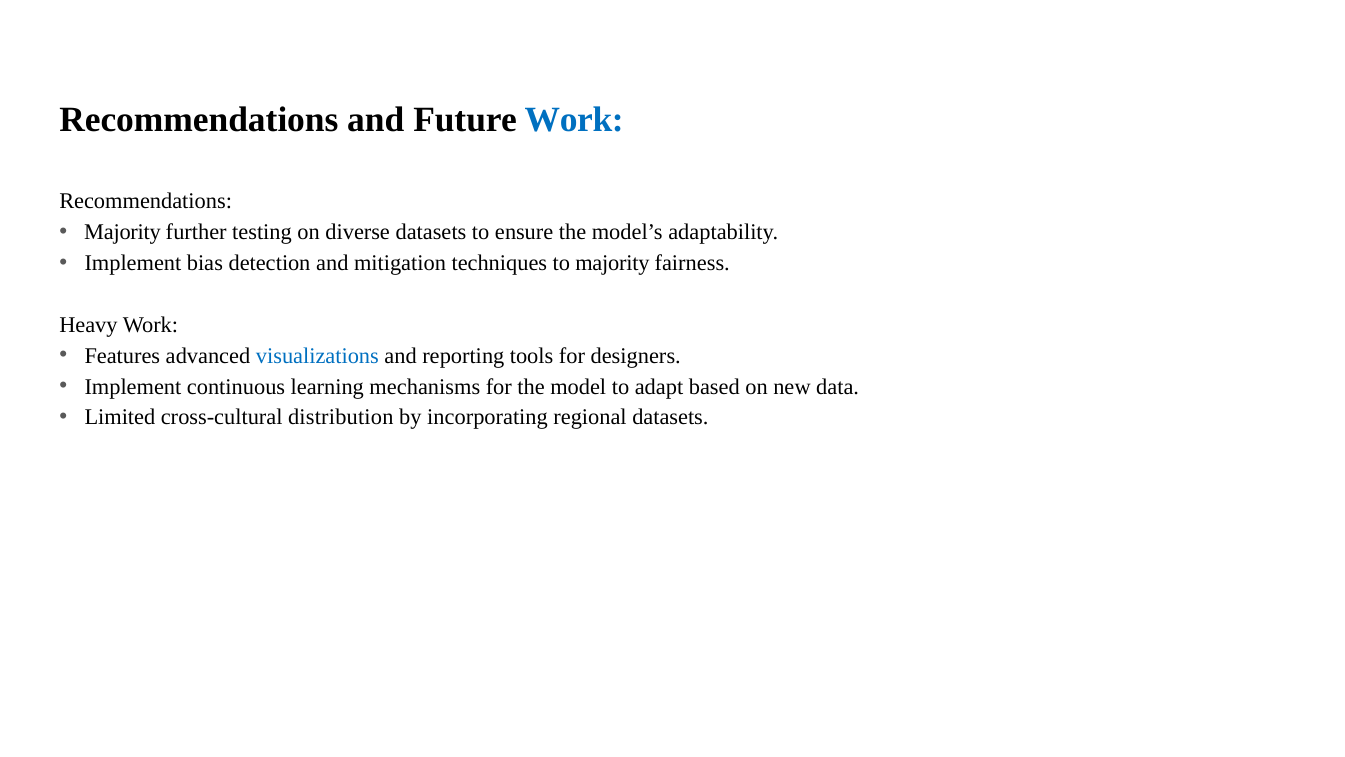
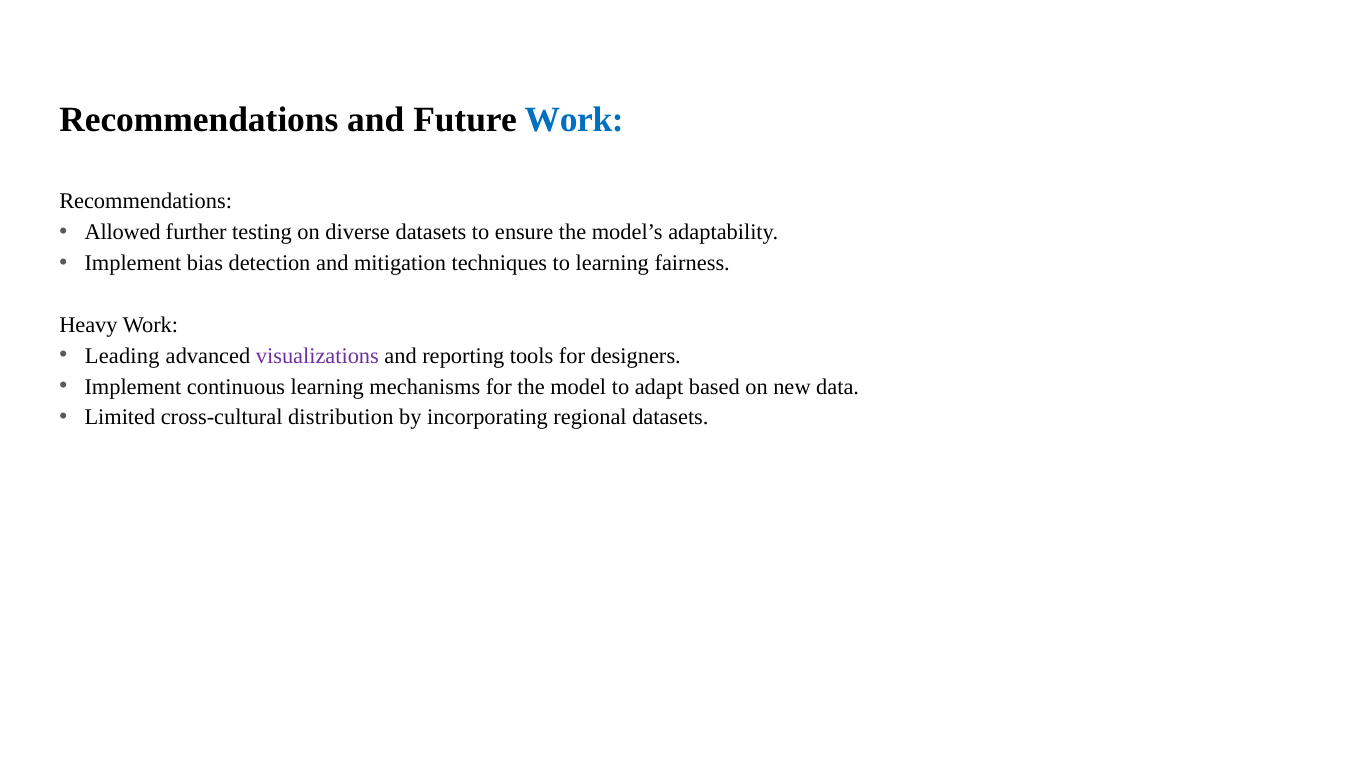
Majority at (123, 232): Majority -> Allowed
to majority: majority -> learning
Features: Features -> Leading
visualizations colour: blue -> purple
